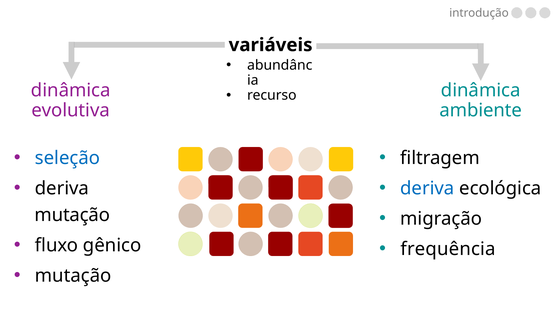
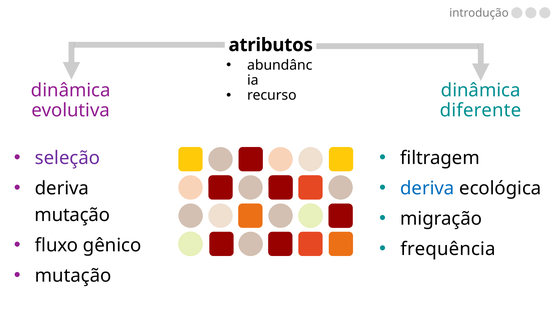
variáveis: variáveis -> atributos
ambiente: ambiente -> diferente
seleção colour: blue -> purple
